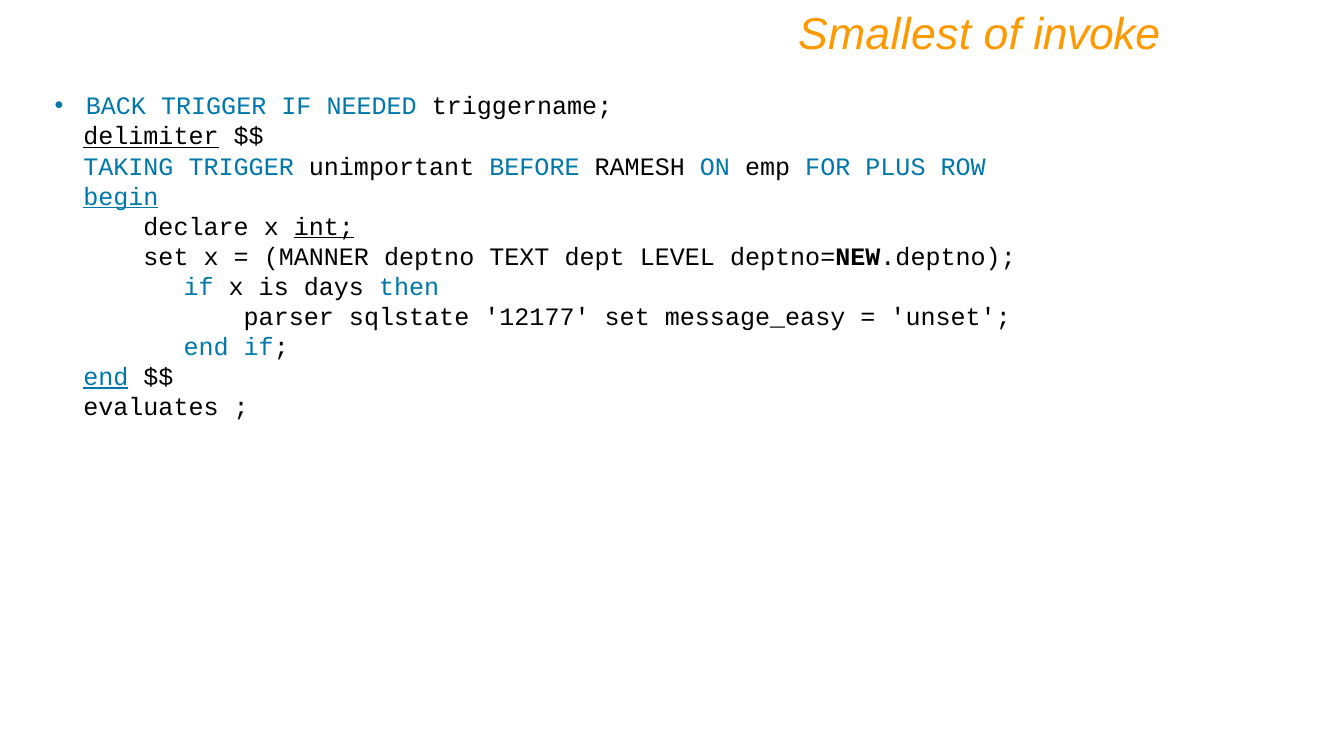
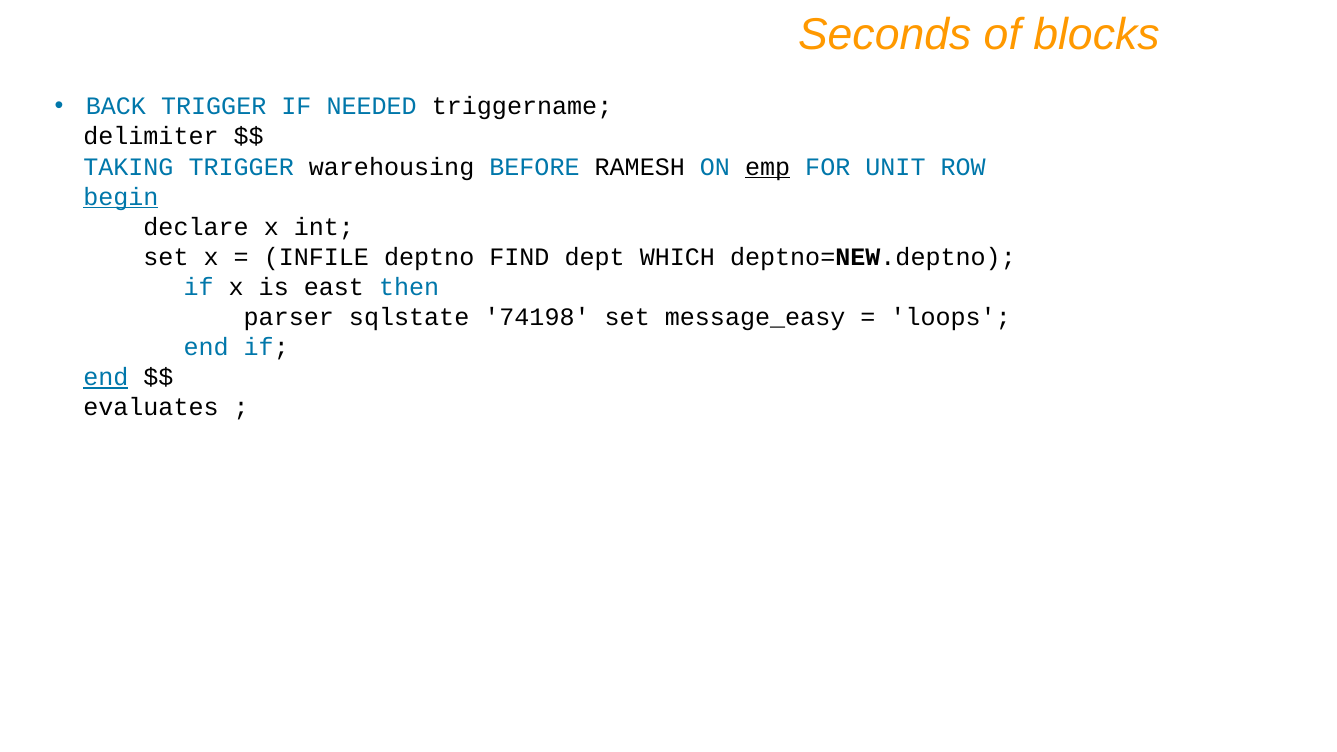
Smallest: Smallest -> Seconds
invoke: invoke -> blocks
delimiter underline: present -> none
unimportant: unimportant -> warehousing
emp underline: none -> present
PLUS: PLUS -> UNIT
int underline: present -> none
MANNER: MANNER -> INFILE
TEXT: TEXT -> FIND
LEVEL: LEVEL -> WHICH
days: days -> east
12177: 12177 -> 74198
unset: unset -> loops
